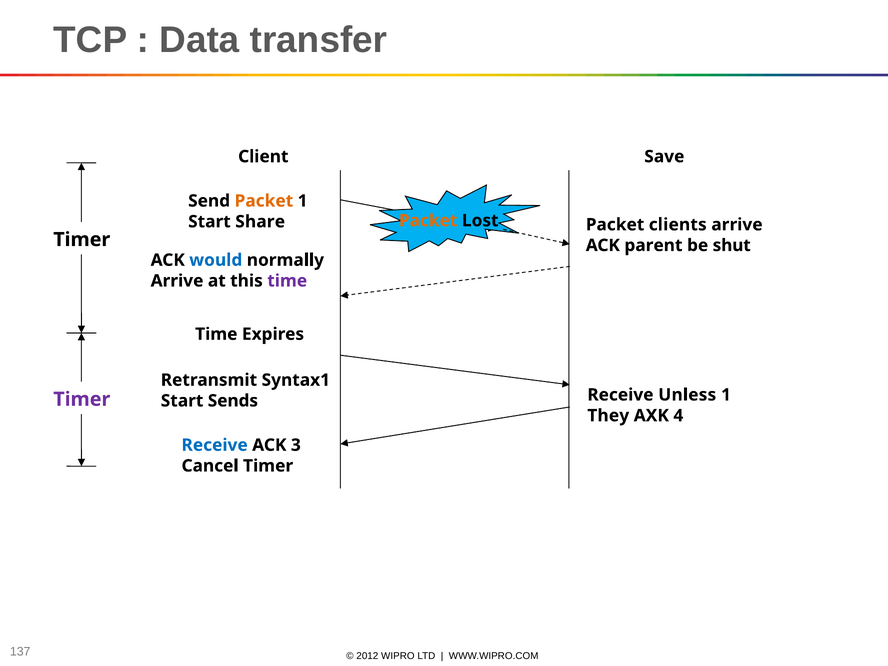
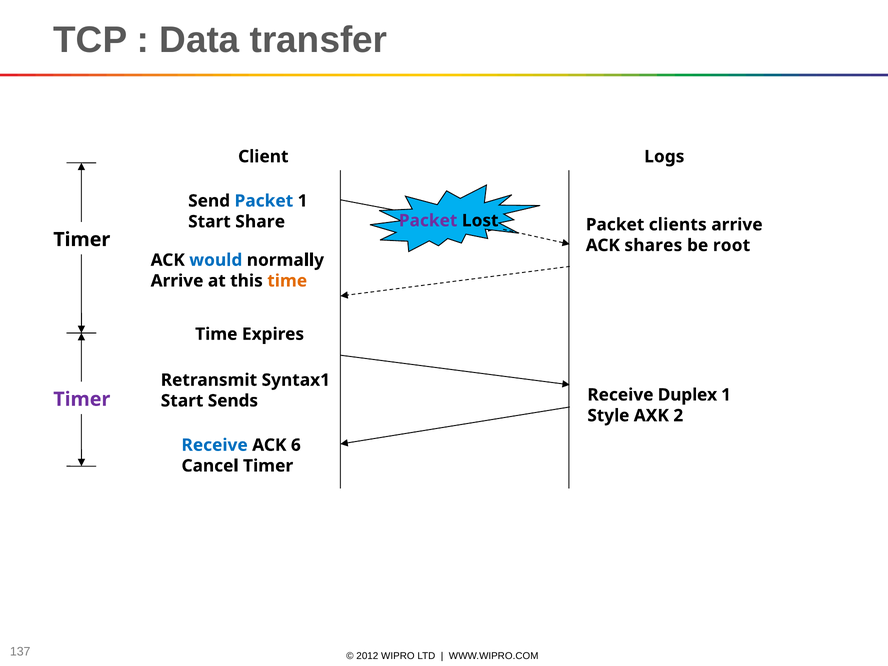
Save: Save -> Logs
Packet at (264, 201) colour: orange -> blue
Packet at (428, 221) colour: orange -> purple
parent: parent -> shares
shut: shut -> root
time at (287, 281) colour: purple -> orange
Unless: Unless -> Duplex
They: They -> Style
4: 4 -> 2
3: 3 -> 6
